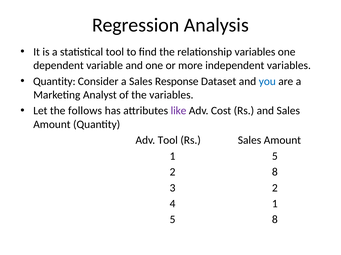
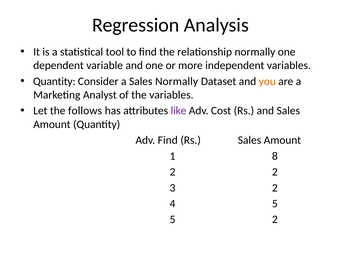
relationship variables: variables -> normally
Sales Response: Response -> Normally
you colour: blue -> orange
Adv Tool: Tool -> Find
5 at (275, 157): 5 -> 8
2 8: 8 -> 2
4 1: 1 -> 5
5 8: 8 -> 2
